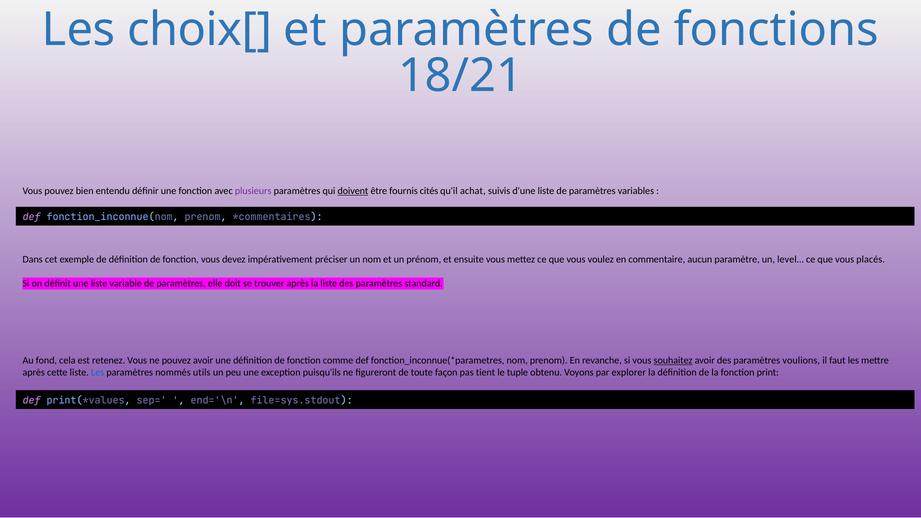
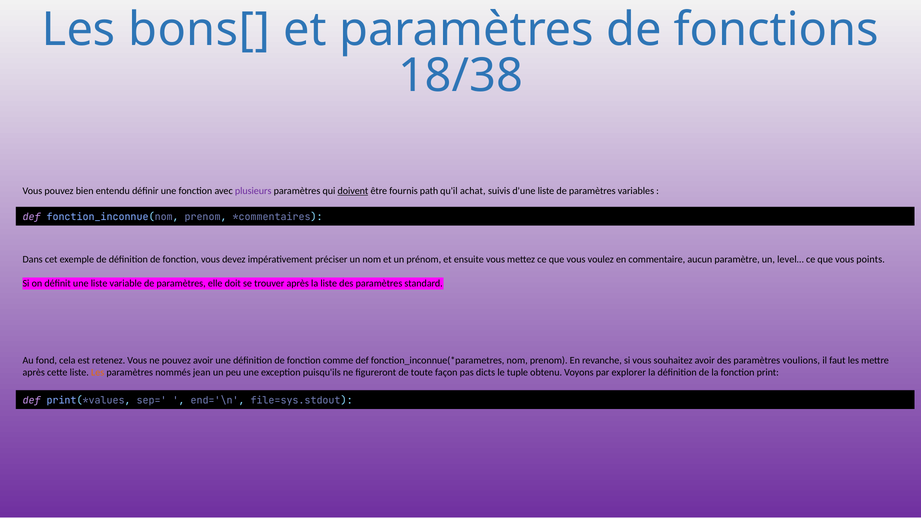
choix[: choix[ -> bons[
18/21: 18/21 -> 18/38
cités: cités -> path
placés: placés -> points
souhaitez underline: present -> none
Les at (98, 372) colour: blue -> orange
utils: utils -> jean
tient: tient -> dicts
